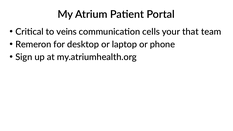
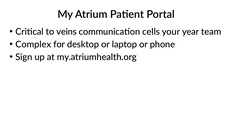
that: that -> year
Remeron: Remeron -> Complex
